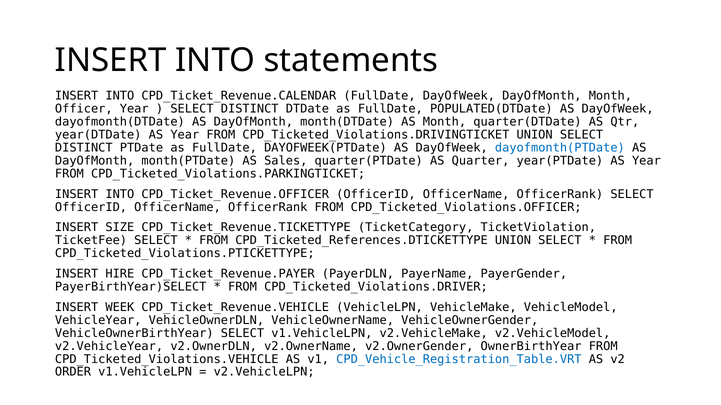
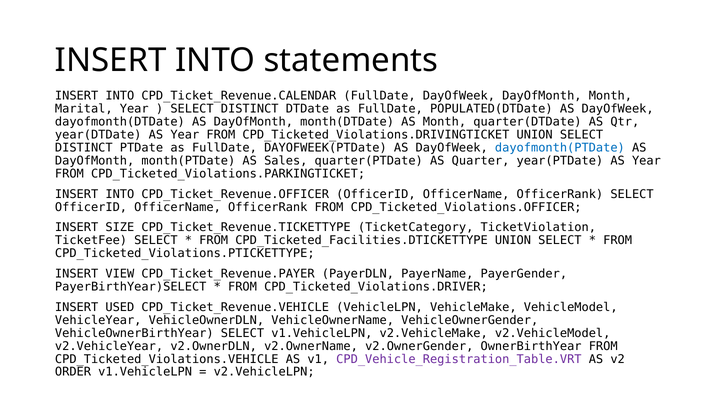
Officer: Officer -> Marital
CPD_Ticketed_References.DTICKETTYPE: CPD_Ticketed_References.DTICKETTYPE -> CPD_Ticketed_Facilities.DTICKETTYPE
HIRE: HIRE -> VIEW
WEEK: WEEK -> USED
CPD_Vehicle_Registration_Table.VRT colour: blue -> purple
